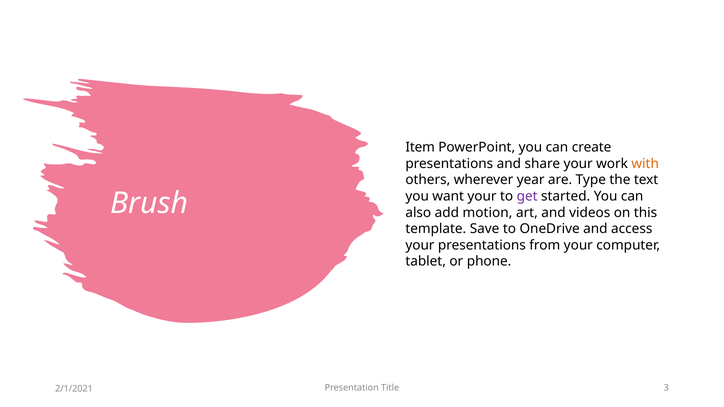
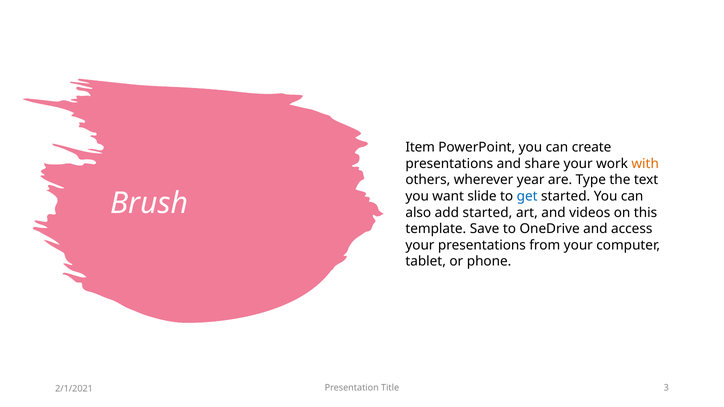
want your: your -> slide
get colour: purple -> blue
add motion: motion -> started
